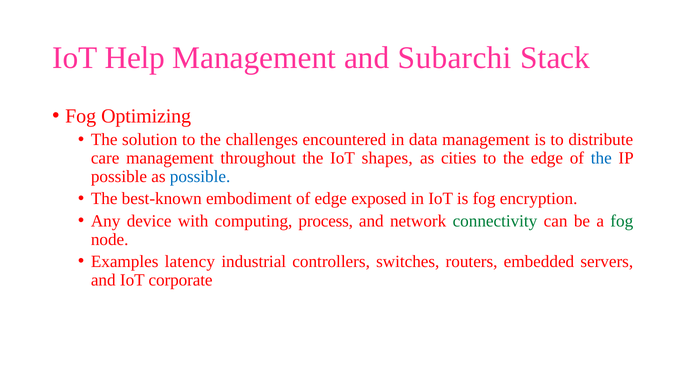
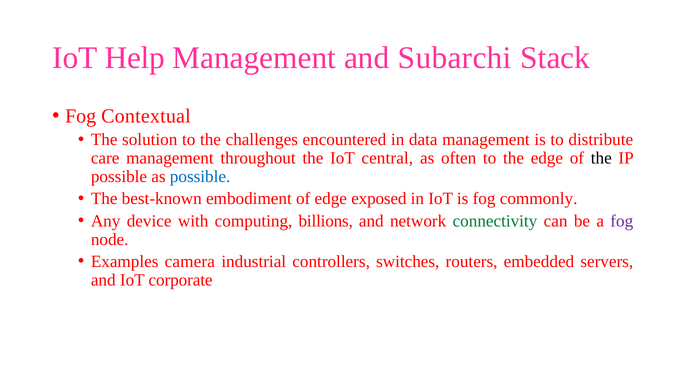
Optimizing: Optimizing -> Contextual
shapes: shapes -> central
cities: cities -> often
the at (601, 158) colour: blue -> black
encryption: encryption -> commonly
process: process -> billions
fog at (622, 221) colour: green -> purple
latency: latency -> camera
